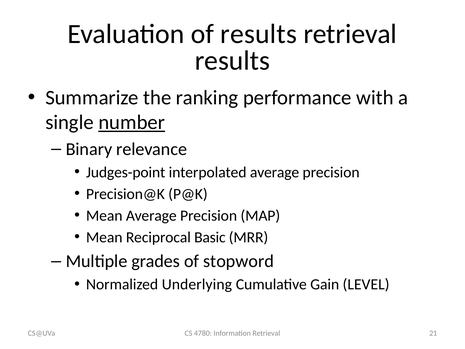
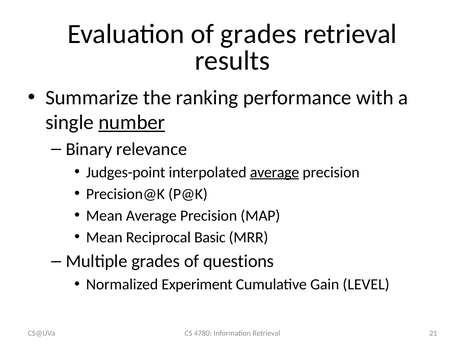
of results: results -> grades
average at (275, 172) underline: none -> present
stopword: stopword -> questions
Underlying: Underlying -> Experiment
